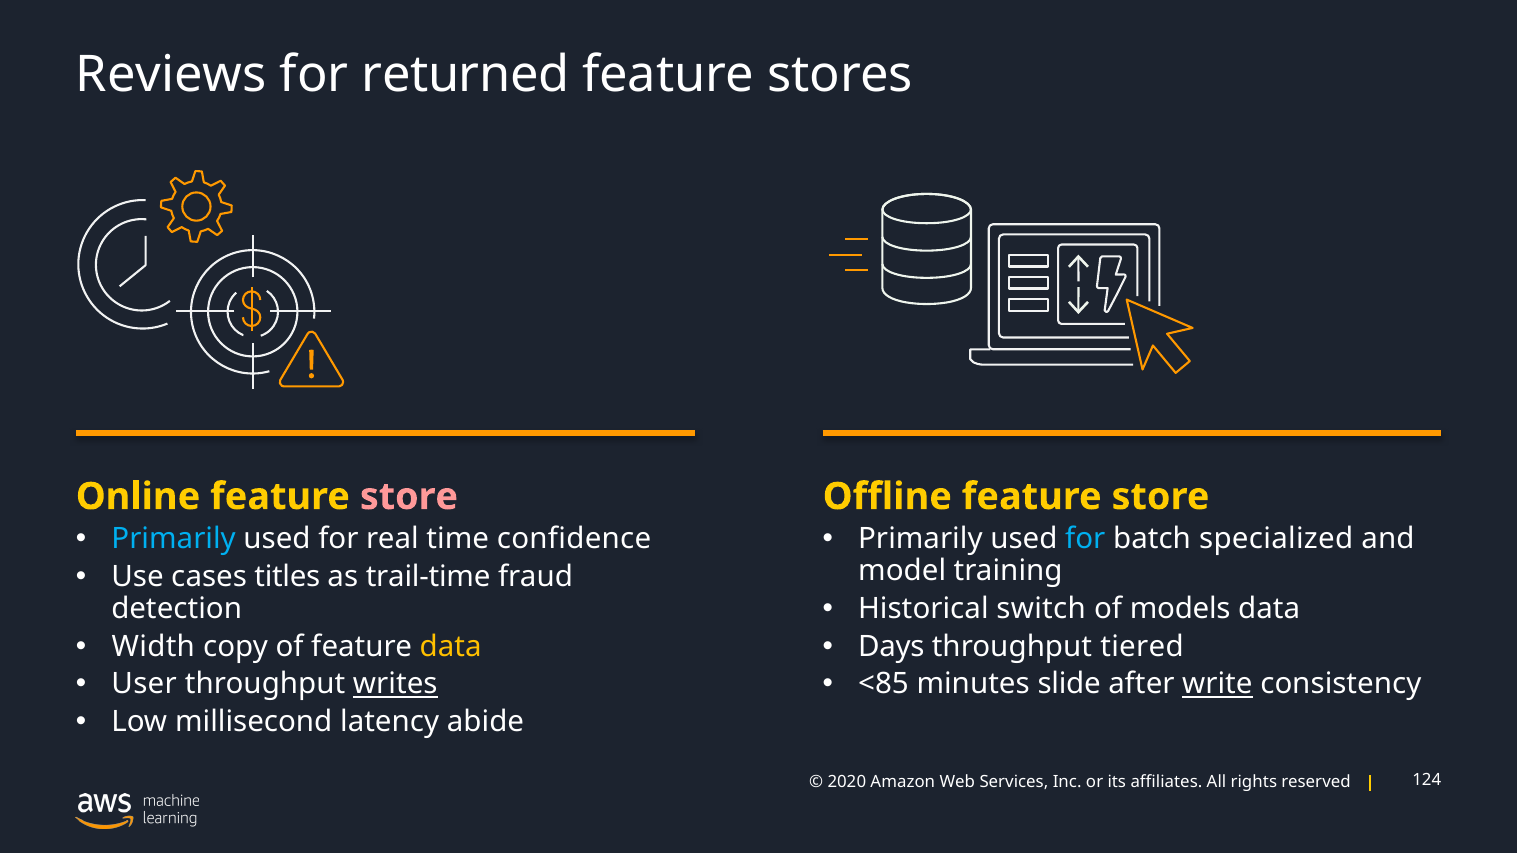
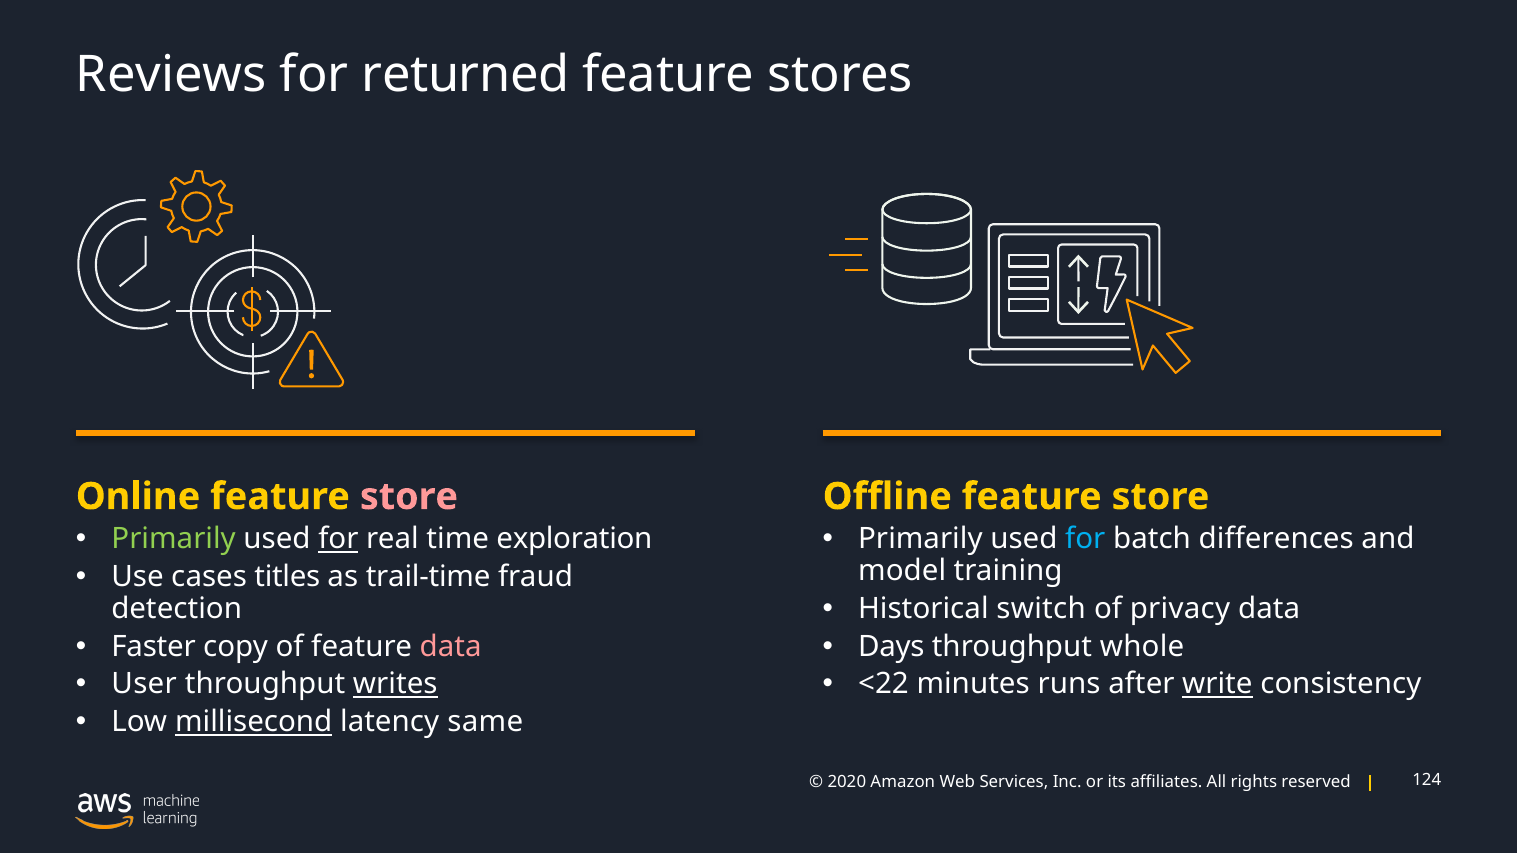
Primarily at (174, 539) colour: light blue -> light green
for at (338, 539) underline: none -> present
confidence: confidence -> exploration
specialized: specialized -> differences
models: models -> privacy
Width: Width -> Faster
data at (451, 647) colour: yellow -> pink
tiered: tiered -> whole
<85: <85 -> <22
slide: slide -> runs
millisecond underline: none -> present
abide: abide -> same
